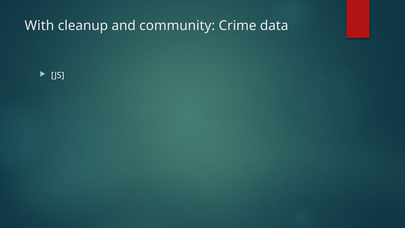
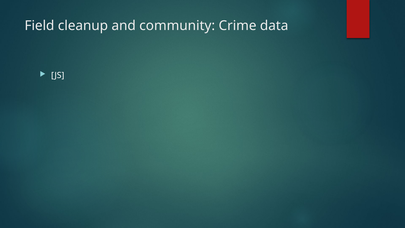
With: With -> Field
